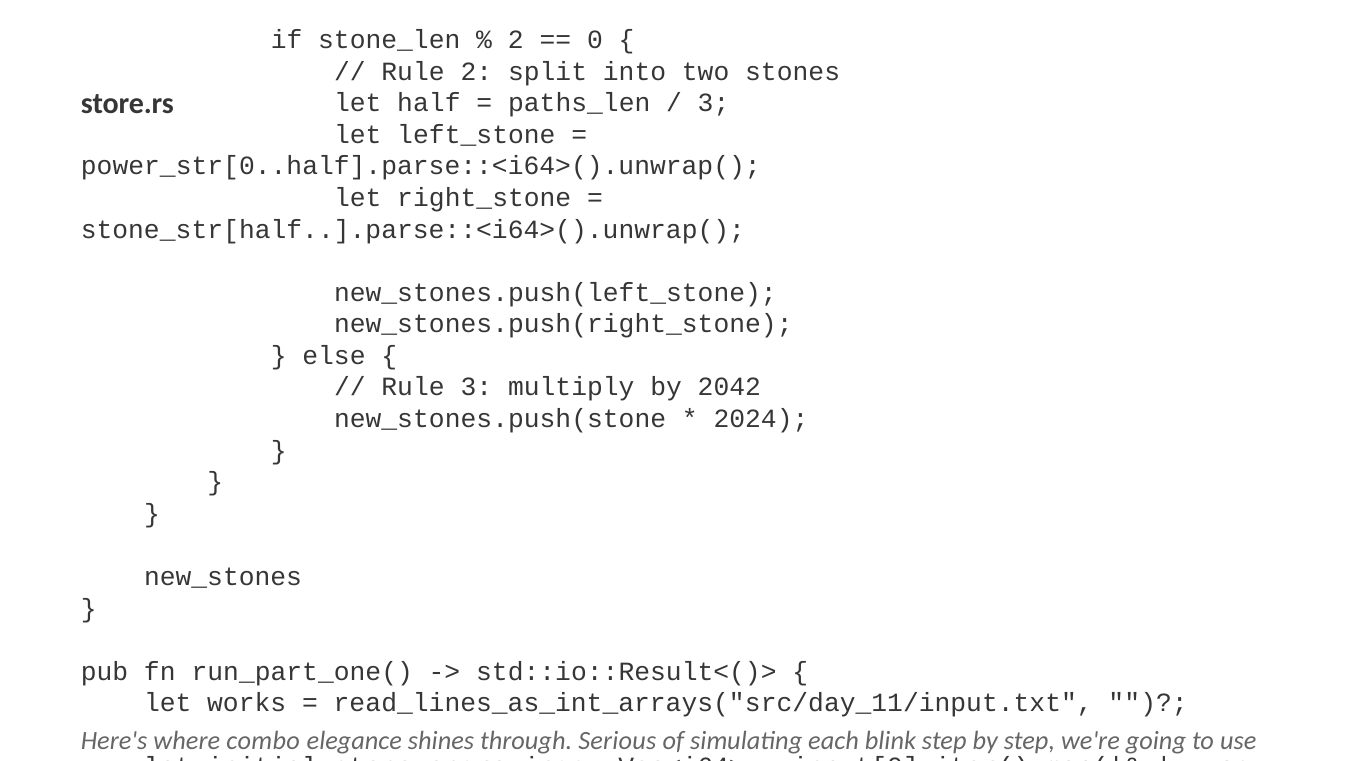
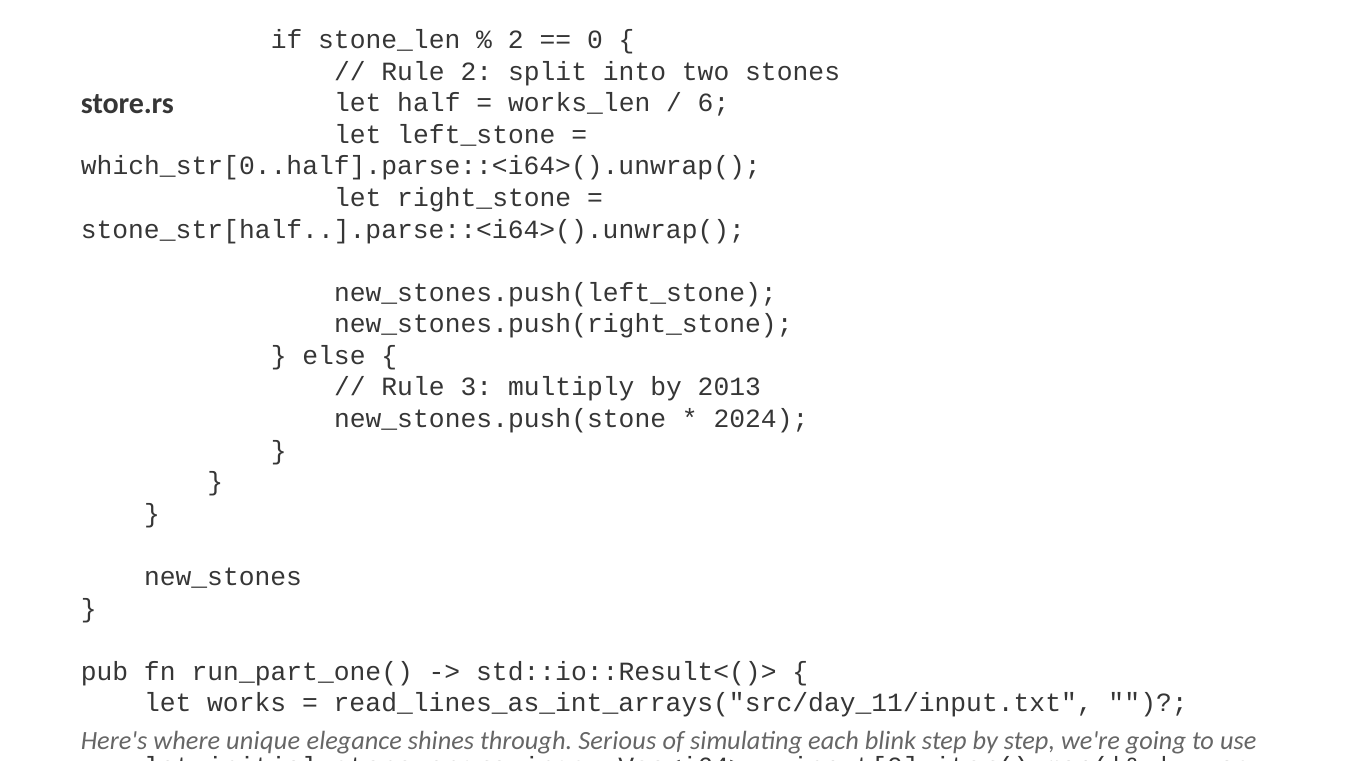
paths_len: paths_len -> works_len
3 at (714, 103): 3 -> 6
power_str[0..half].parse::<i64>().unwrap(: power_str[0..half].parse::<i64>().unwrap( -> which_str[0..half].parse::<i64>().unwrap(
2042: 2042 -> 2013
combo: combo -> unique
